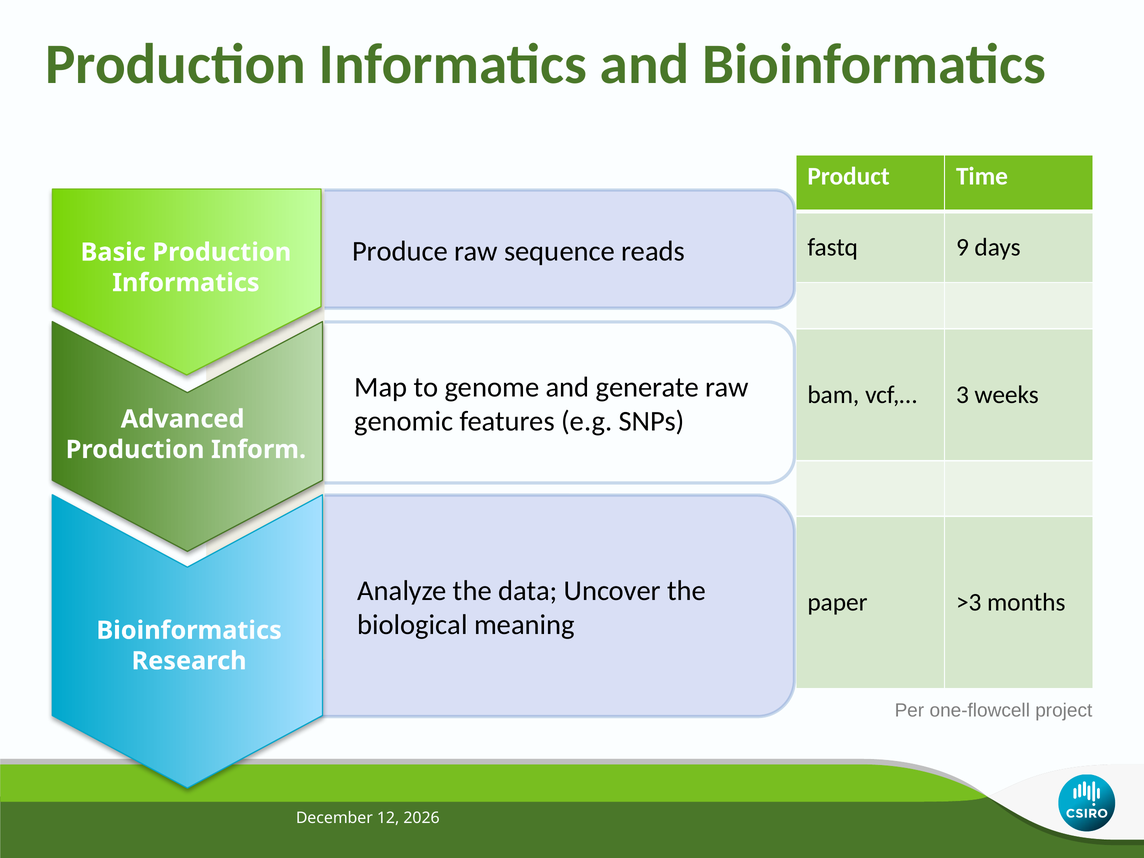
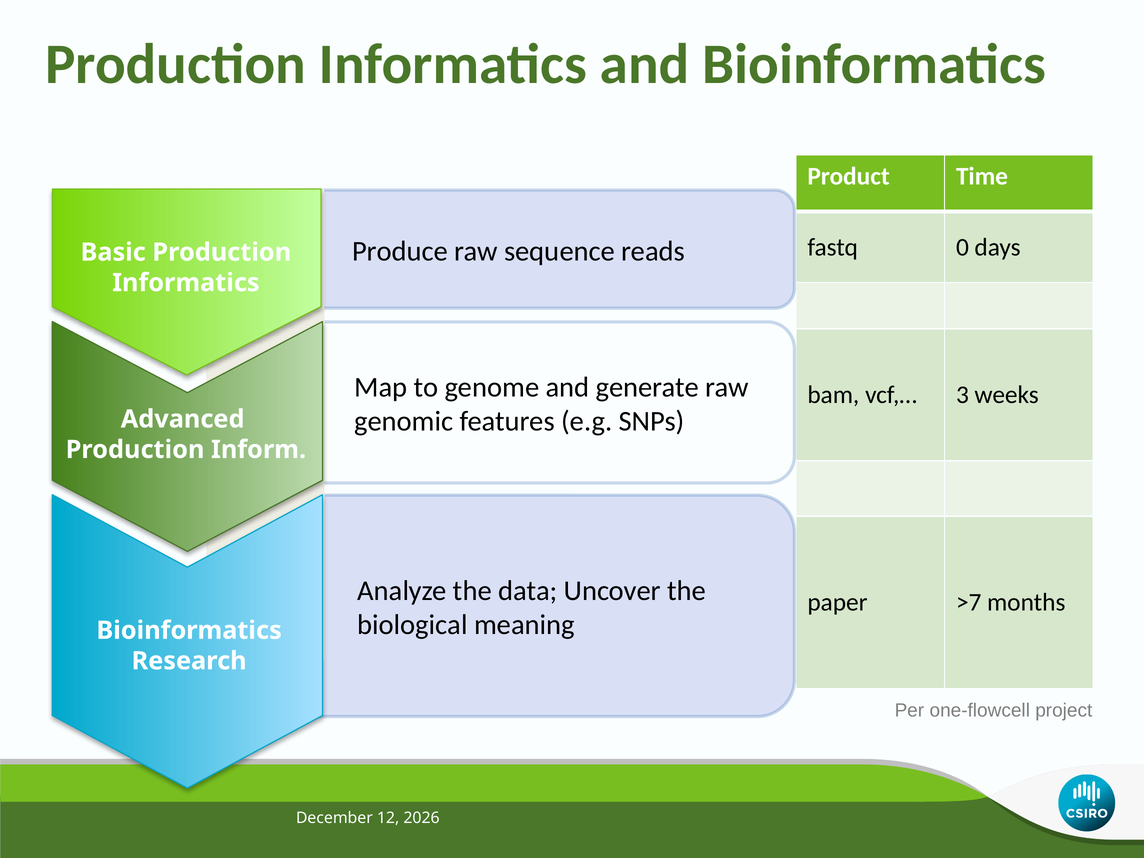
9: 9 -> 0
>3: >3 -> >7
